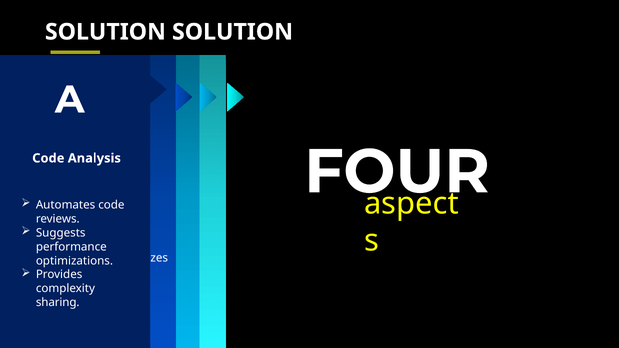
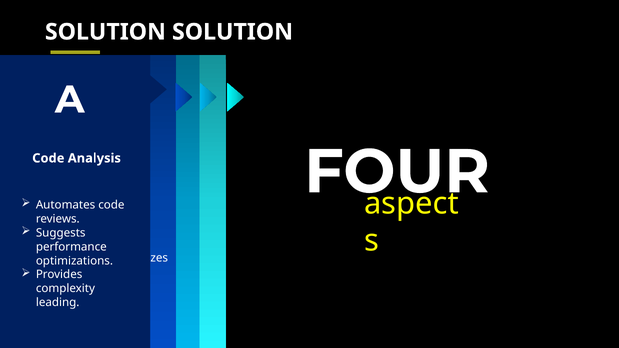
sharing: sharing -> leading
